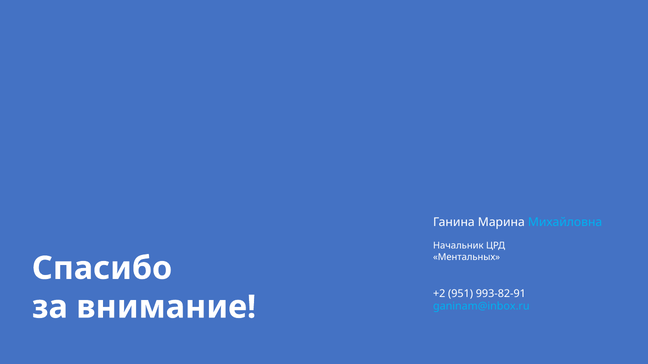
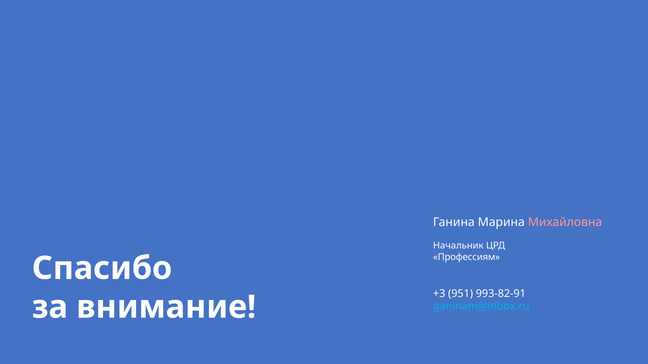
Михайловна colour: light blue -> pink
Ментальных: Ментальных -> Профессиям
+2: +2 -> +3
